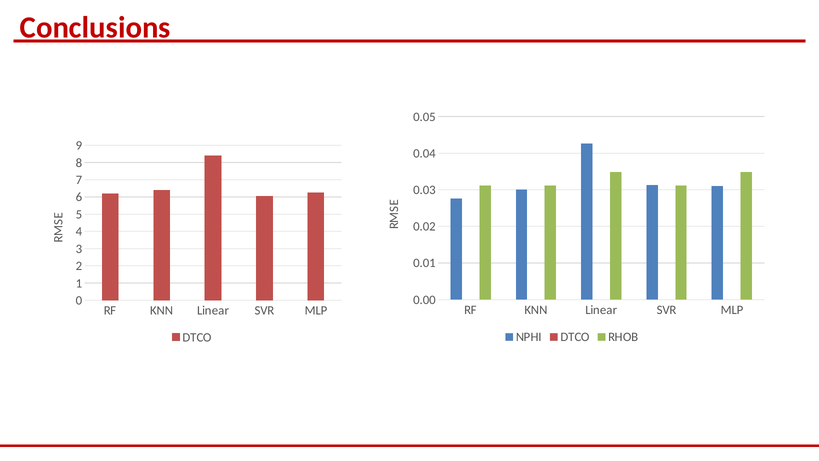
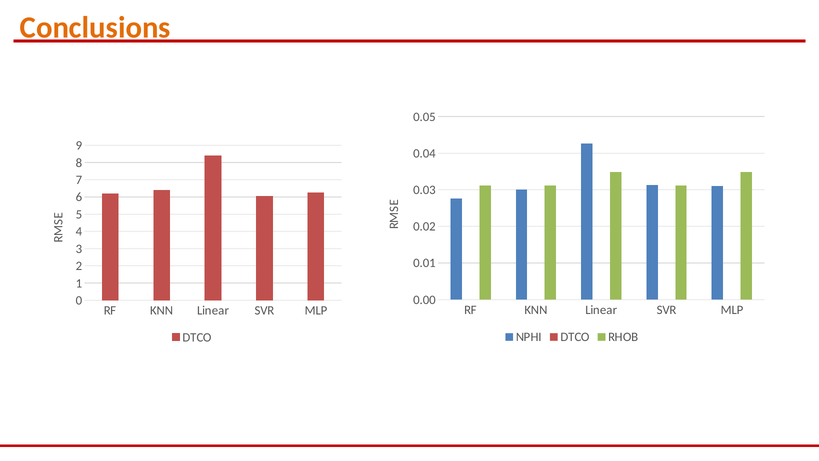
Conclusions colour: red -> orange
